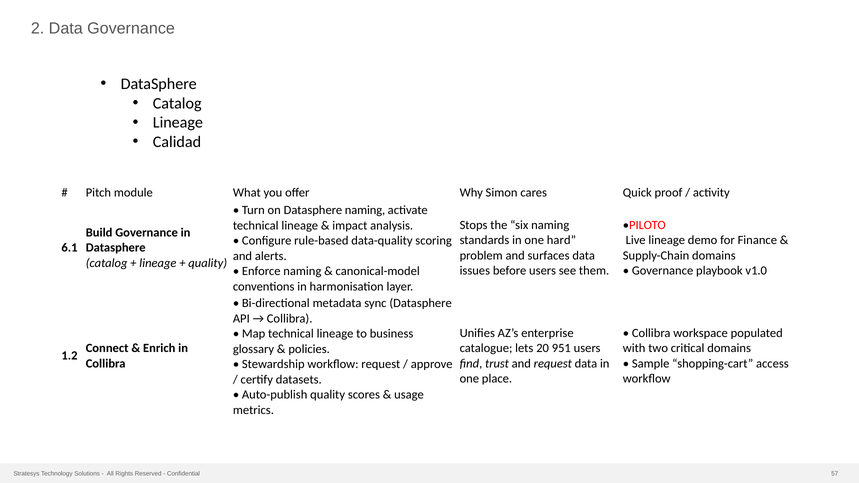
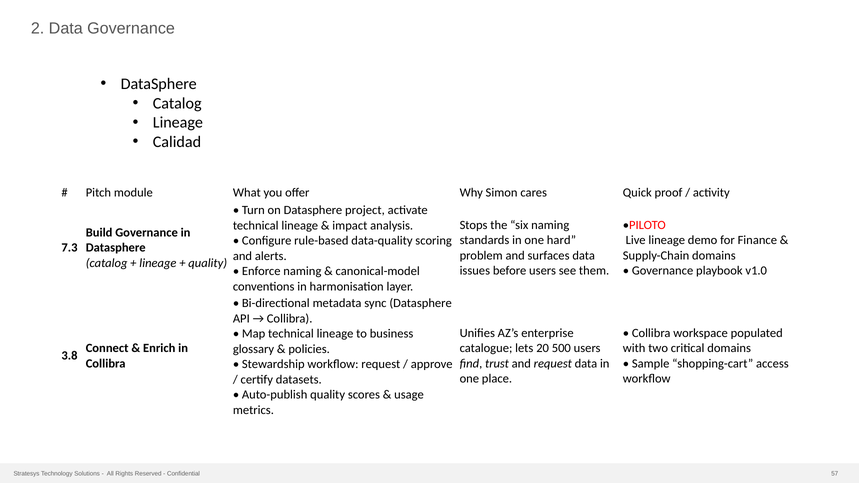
Datasphere naming: naming -> project
6.1: 6.1 -> 7.3
951: 951 -> 500
1.2: 1.2 -> 3.8
